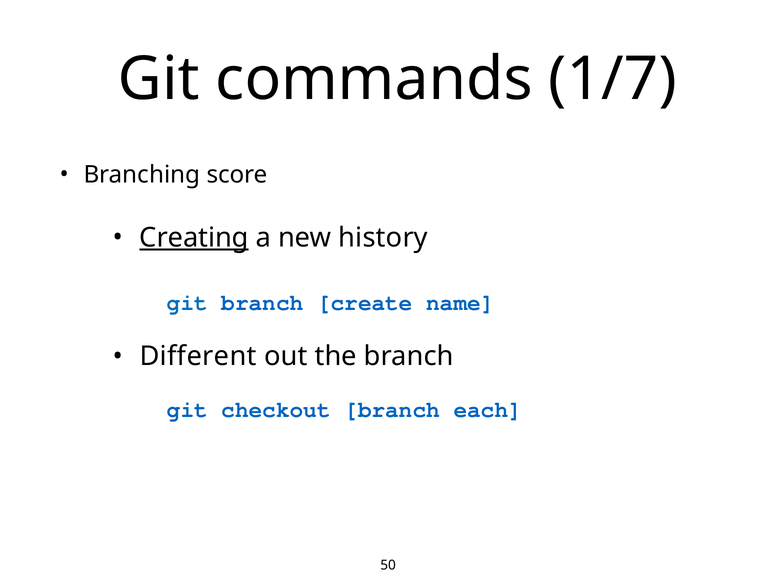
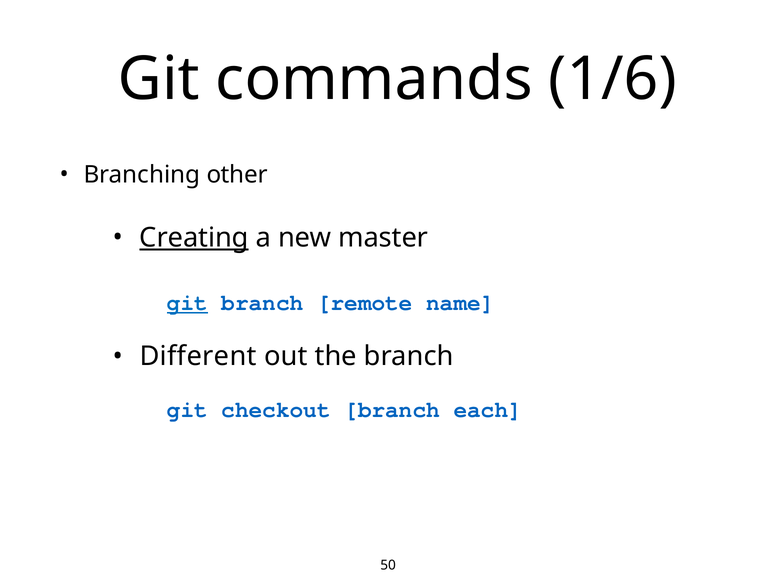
1/7: 1/7 -> 1/6
score: score -> other
history: history -> master
git at (187, 303) underline: none -> present
create: create -> remote
